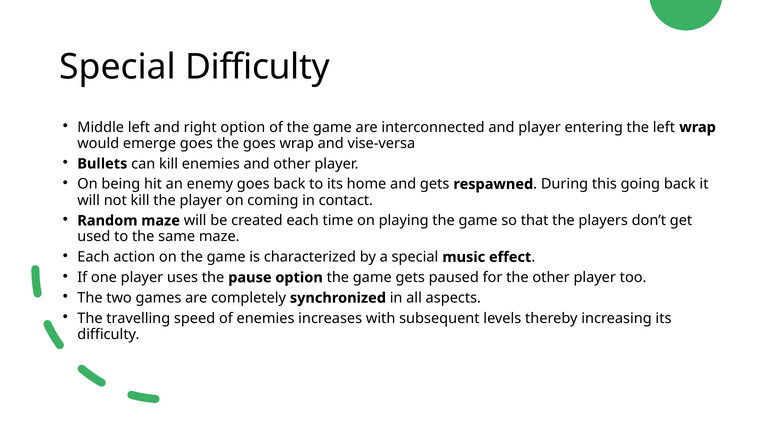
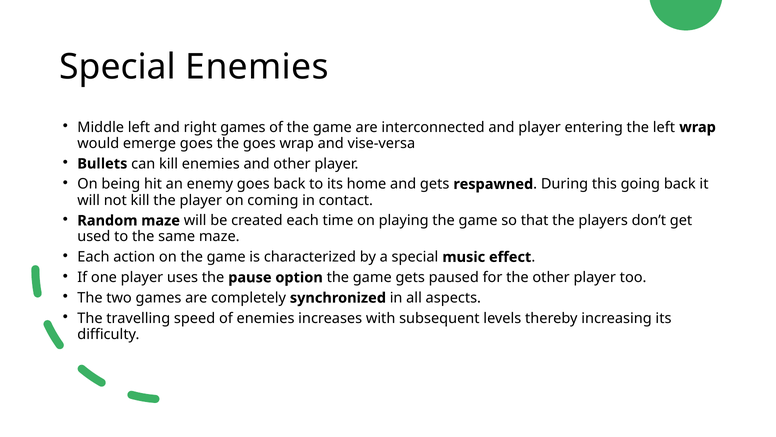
Special Difficulty: Difficulty -> Enemies
right option: option -> games
